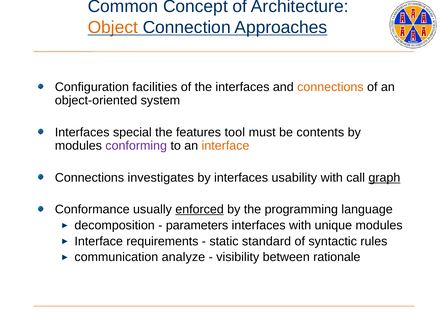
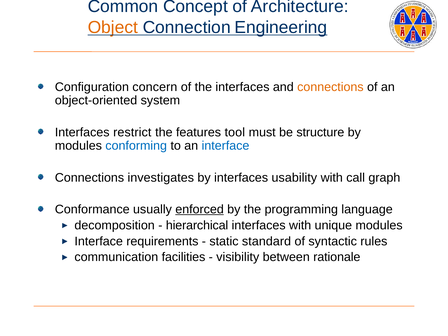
Approaches: Approaches -> Engineering
facilities: facilities -> concern
special: special -> restrict
contents: contents -> structure
conforming colour: purple -> blue
interface at (225, 146) colour: orange -> blue
graph underline: present -> none
parameters: parameters -> hierarchical
analyze: analyze -> facilities
